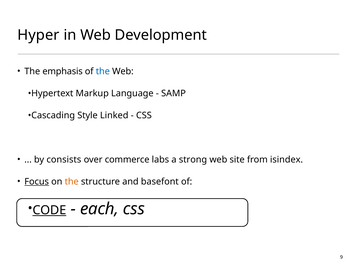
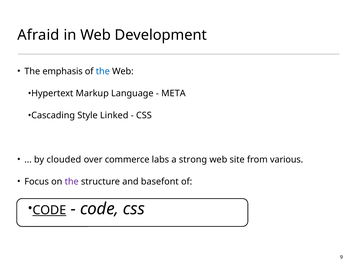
Hyper: Hyper -> Afraid
SAMP: SAMP -> META
consists: consists -> clouded
isindex: isindex -> various
Focus underline: present -> none
the at (72, 181) colour: orange -> purple
each at (99, 209): each -> code
